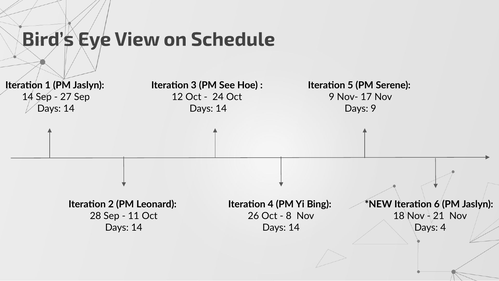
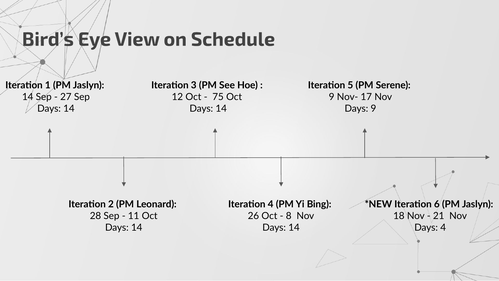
24: 24 -> 75
